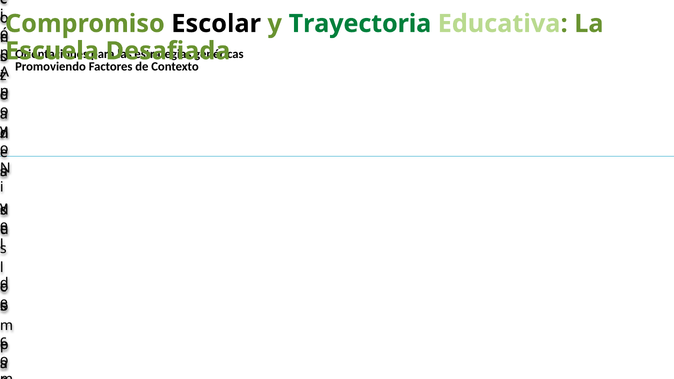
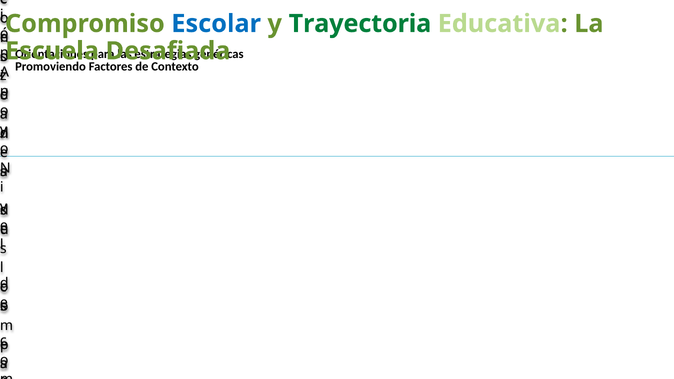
Escolar colour: black -> blue
